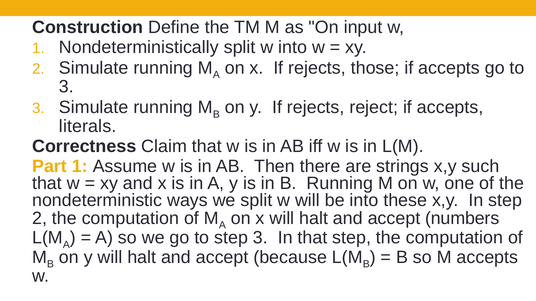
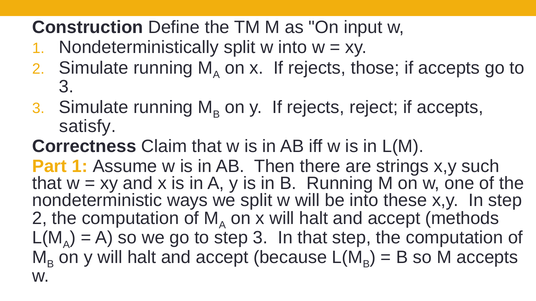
literals: literals -> satisfy
numbers: numbers -> methods
